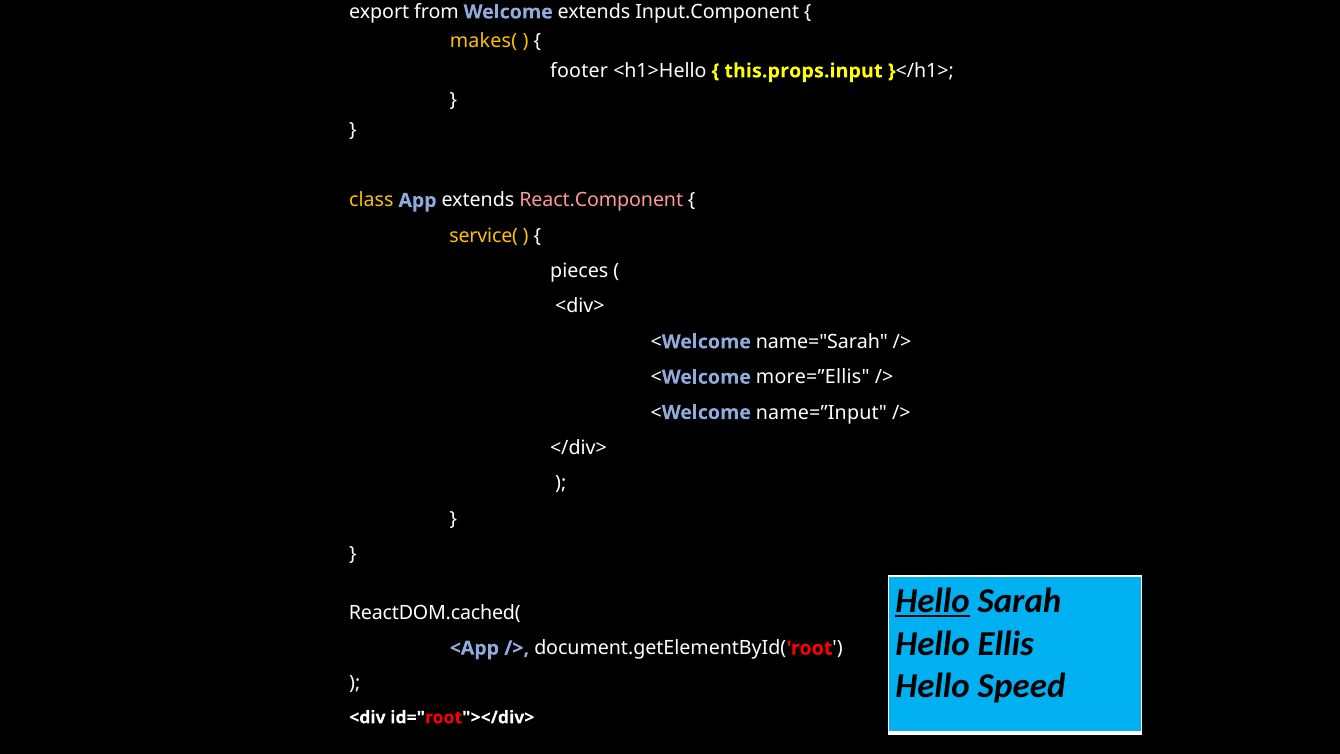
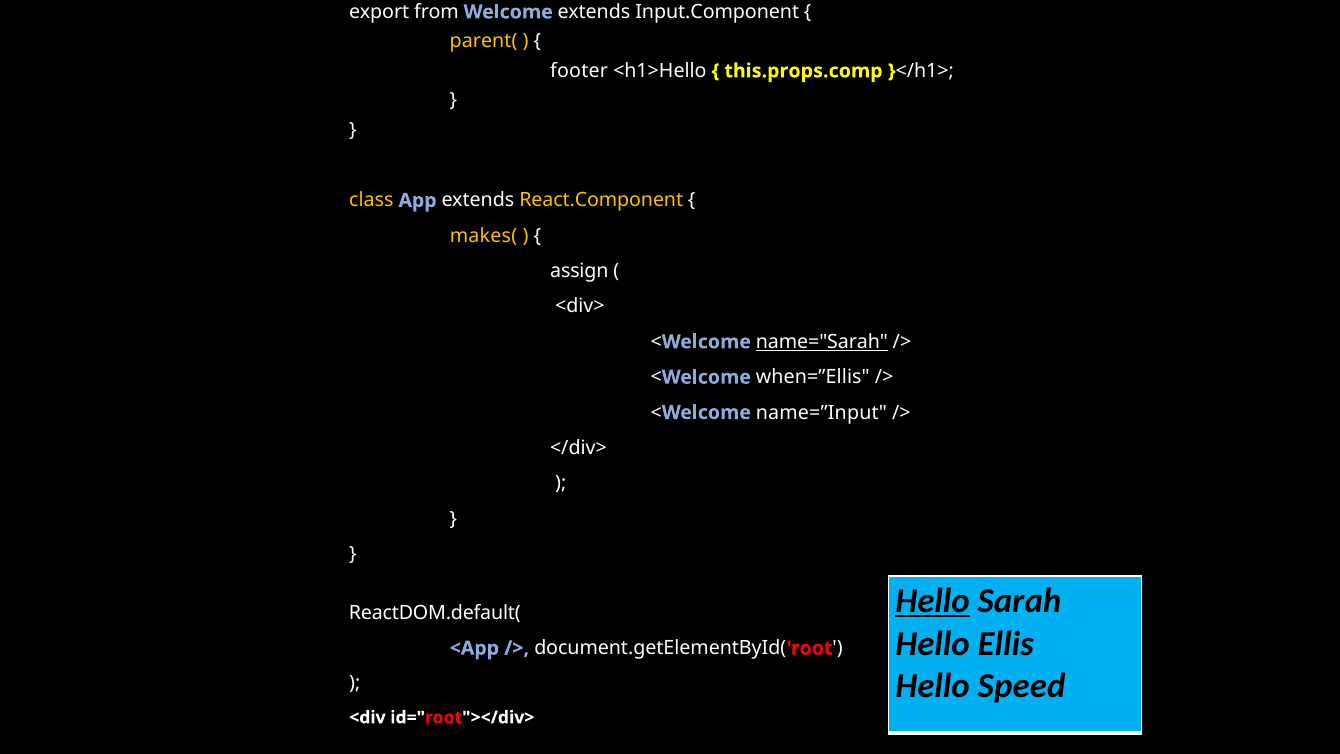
makes(: makes( -> parent(
this.props.input: this.props.input -> this.props.comp
React.Component colour: pink -> yellow
service(: service( -> makes(
pieces: pieces -> assign
name="Sarah underline: none -> present
more=”Ellis: more=”Ellis -> when=”Ellis
ReactDOM.cached(: ReactDOM.cached( -> ReactDOM.default(
